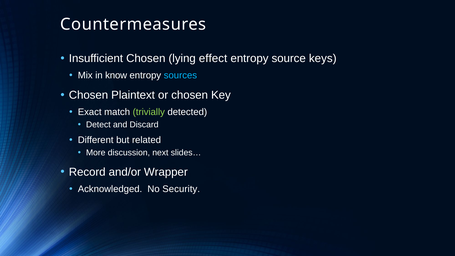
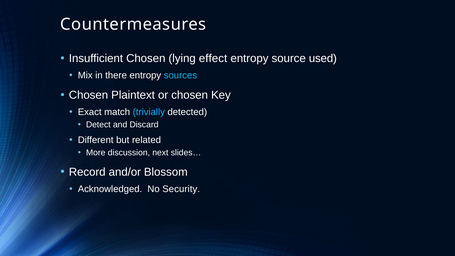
keys: keys -> used
know: know -> there
trivially colour: light green -> light blue
Wrapper: Wrapper -> Blossom
